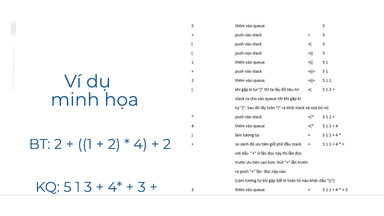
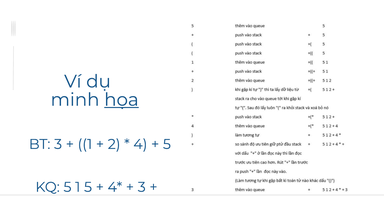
họa underline: none -> present
BT 2: 2 -> 3
2 at (167, 144): 2 -> 5
1 3: 3 -> 5
